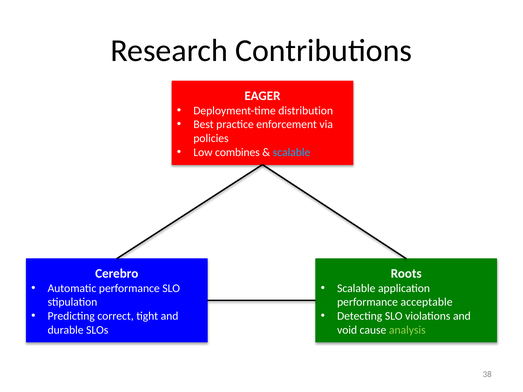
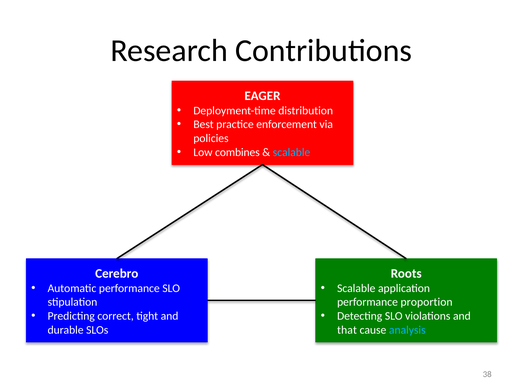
acceptable: acceptable -> proportion
void: void -> that
analysis colour: light green -> light blue
